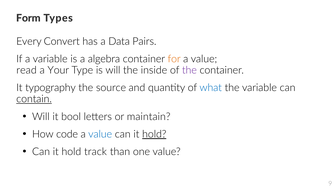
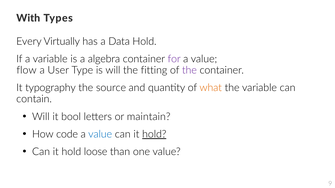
Form: Form -> With
Convert: Convert -> Virtually
Data Pairs: Pairs -> Hold
for colour: orange -> purple
read: read -> flow
Your: Your -> User
inside: inside -> fitting
what colour: blue -> orange
contain underline: present -> none
track: track -> loose
